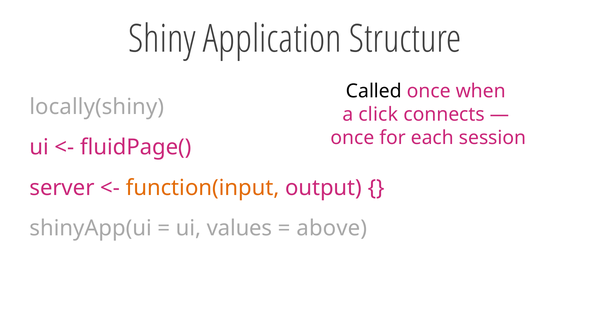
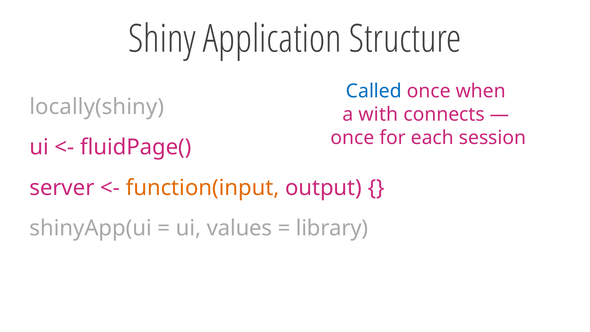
Called colour: black -> blue
click: click -> with
above: above -> library
